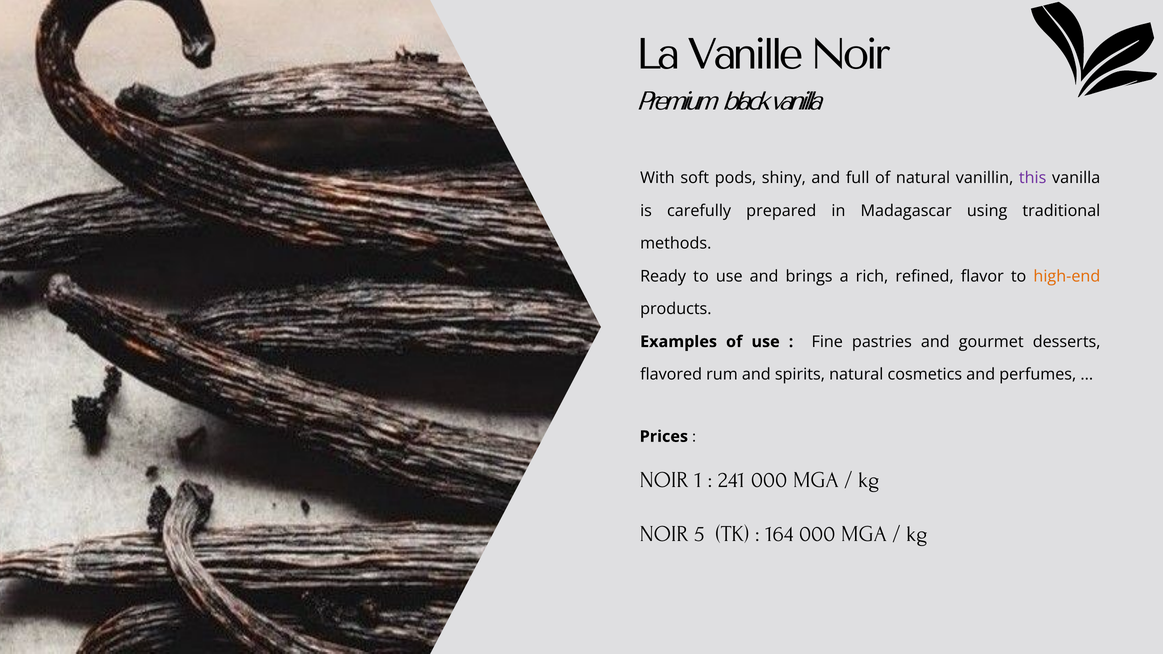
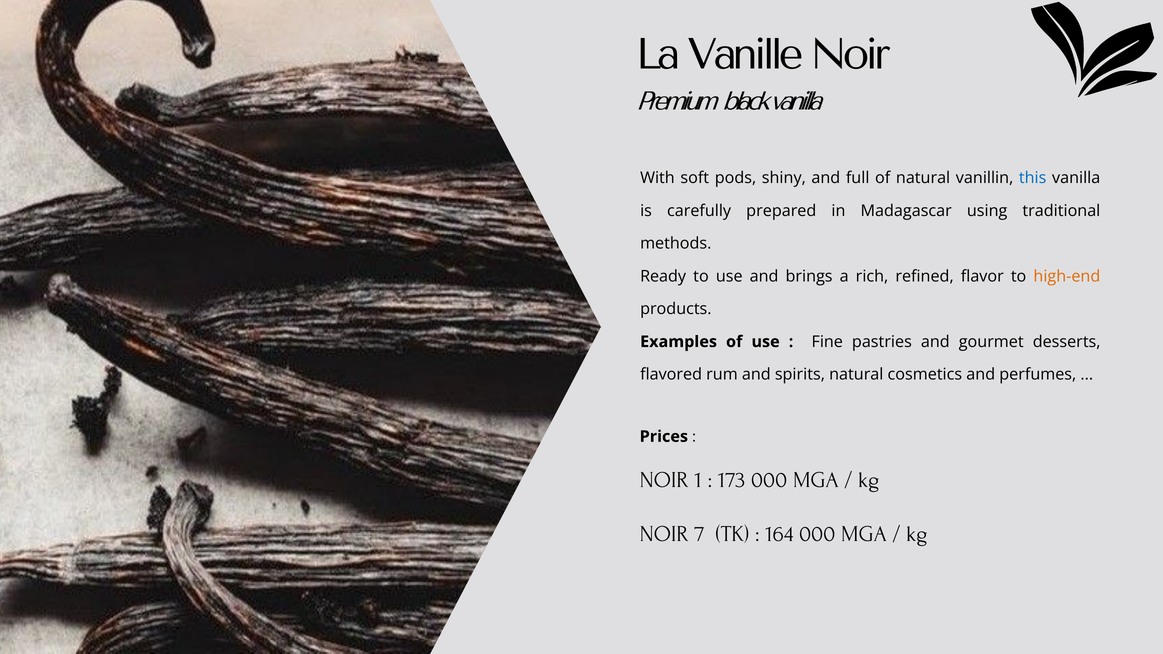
this colour: purple -> blue
241: 241 -> 173
5: 5 -> 7
